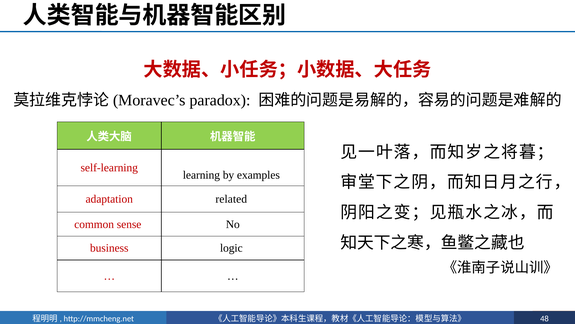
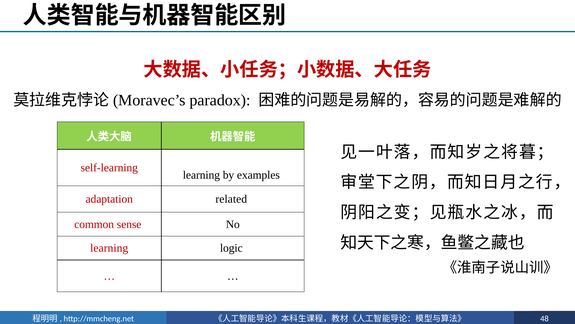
business at (109, 248): business -> learning
